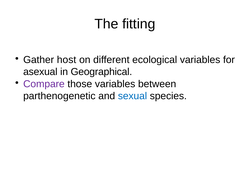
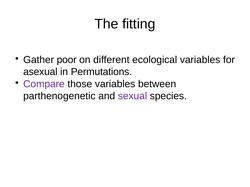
host: host -> poor
Geographical: Geographical -> Permutations
sexual colour: blue -> purple
